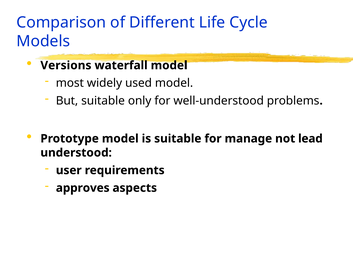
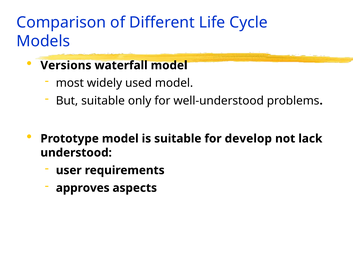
manage: manage -> develop
lead: lead -> lack
